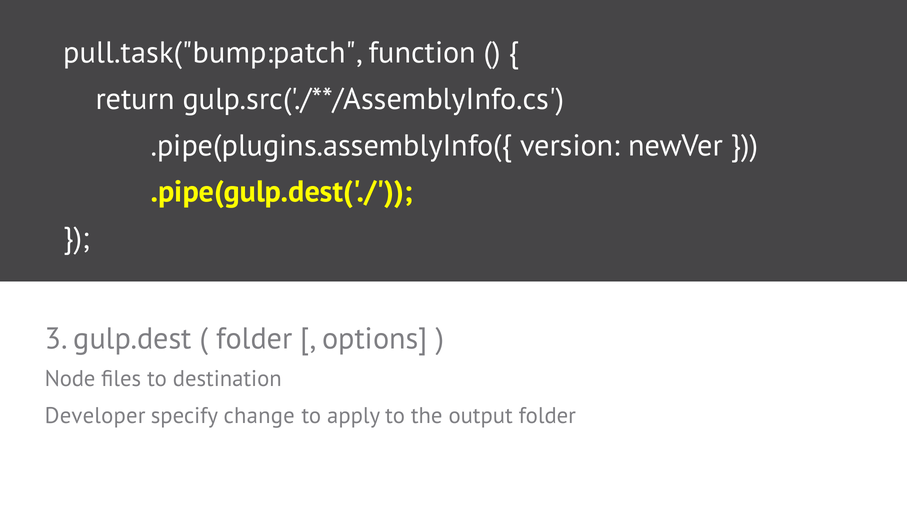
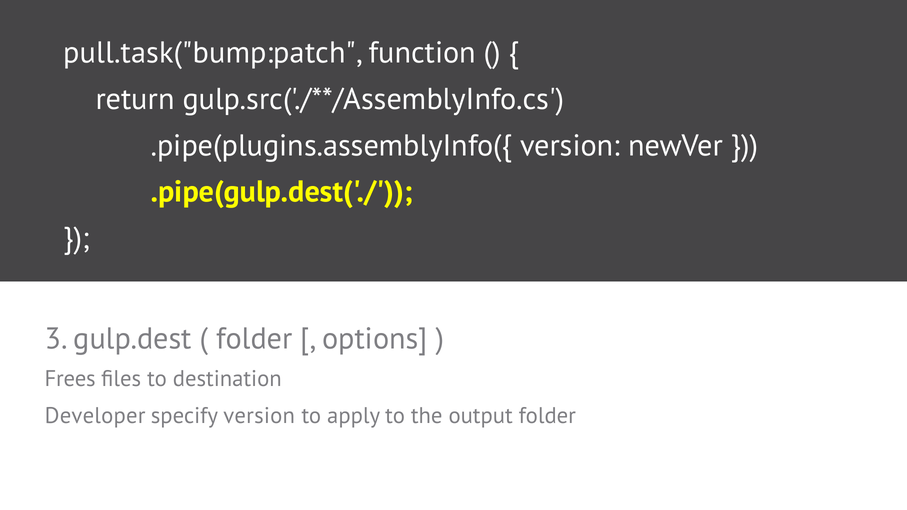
Node: Node -> Frees
specify change: change -> version
